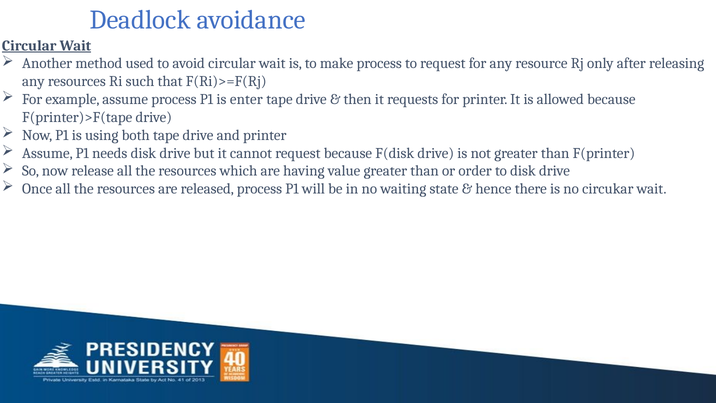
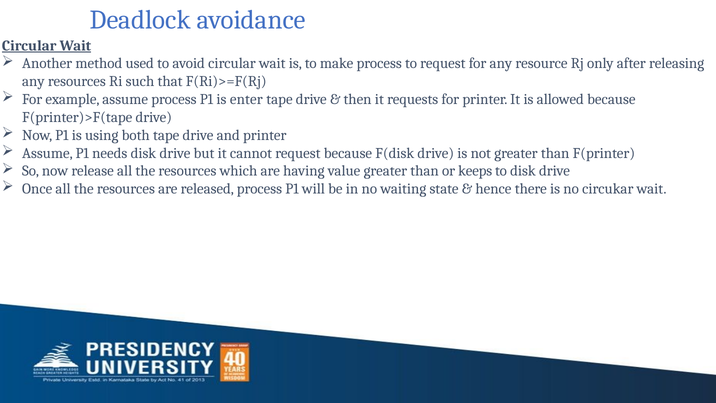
order: order -> keeps
